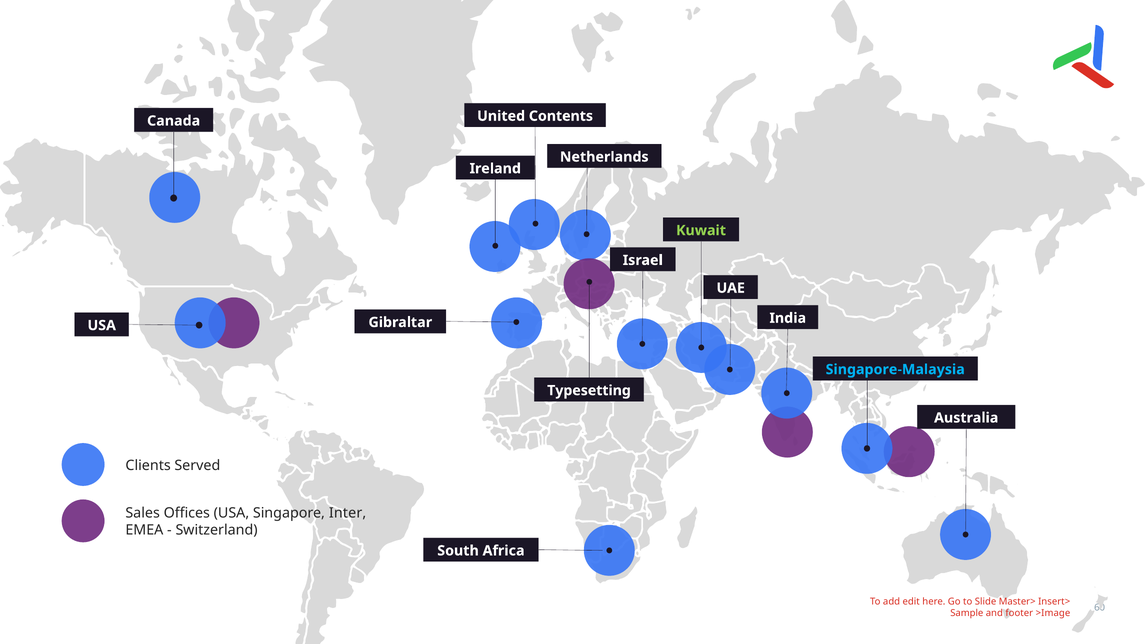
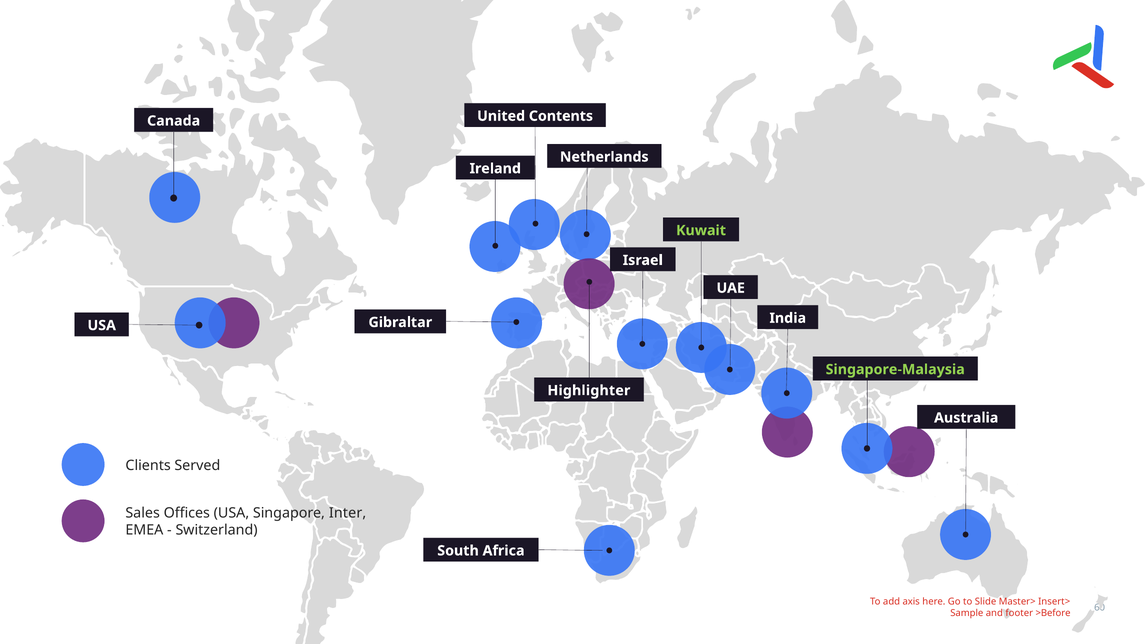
Singapore-Malaysia colour: light blue -> light green
Typesetting: Typesetting -> Highlighter
edit: edit -> axis
>Image: >Image -> >Before
